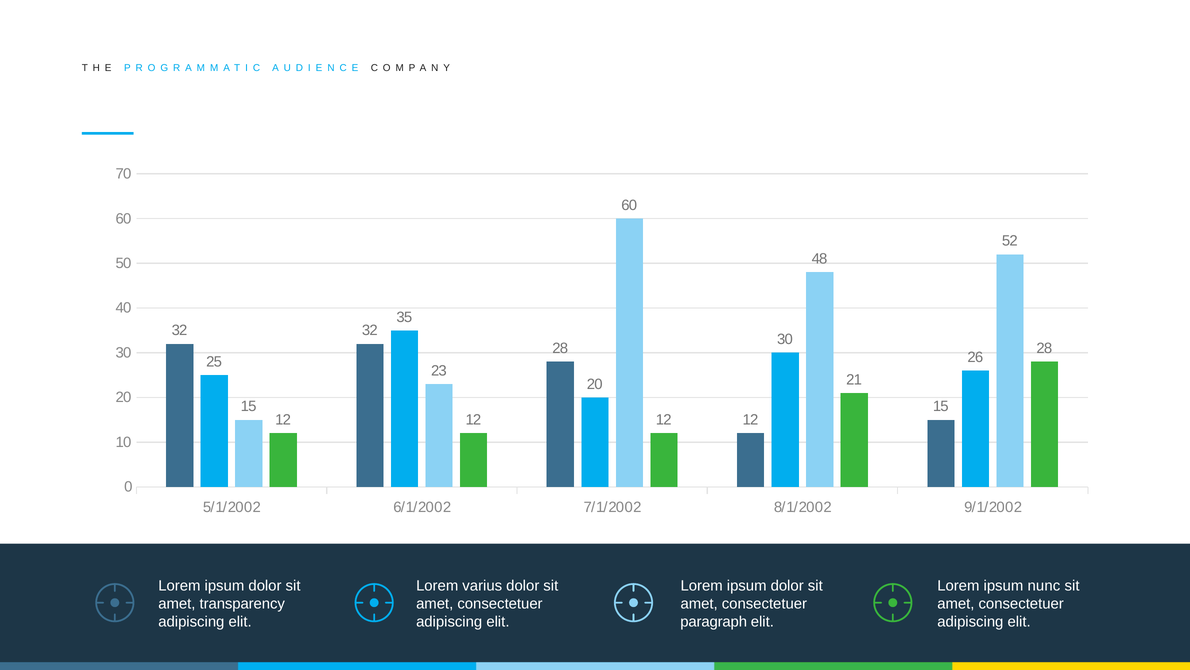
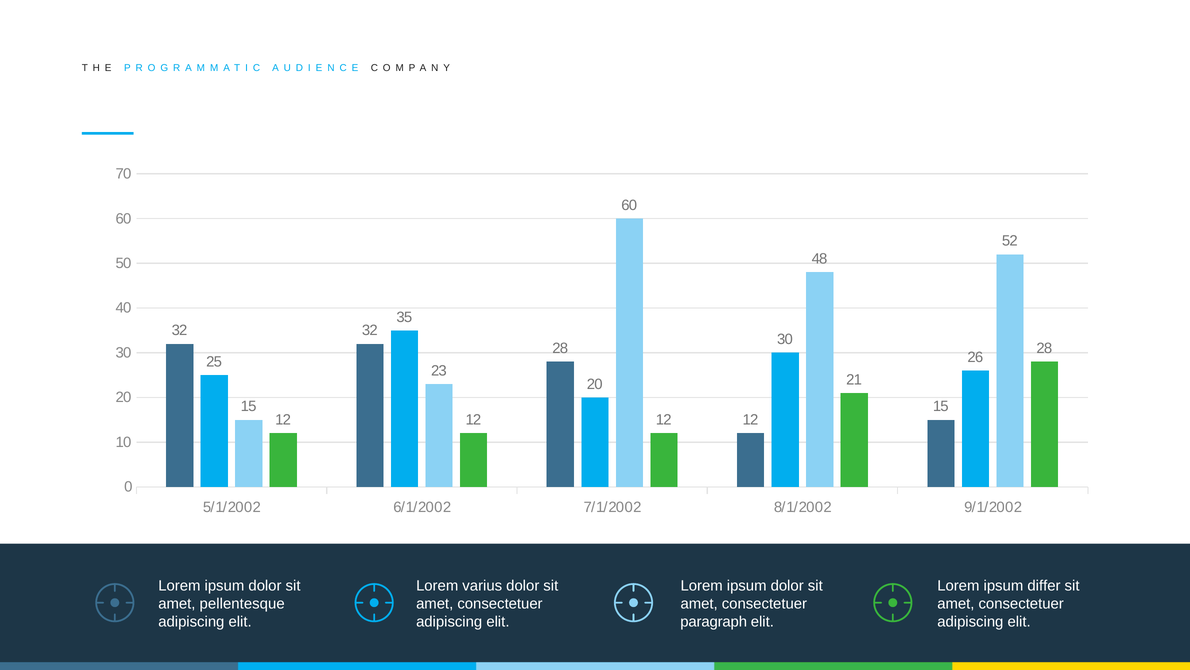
nunc: nunc -> differ
transparency: transparency -> pellentesque
